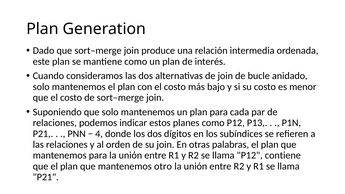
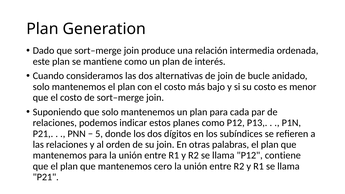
4: 4 -> 5
otro: otro -> cero
